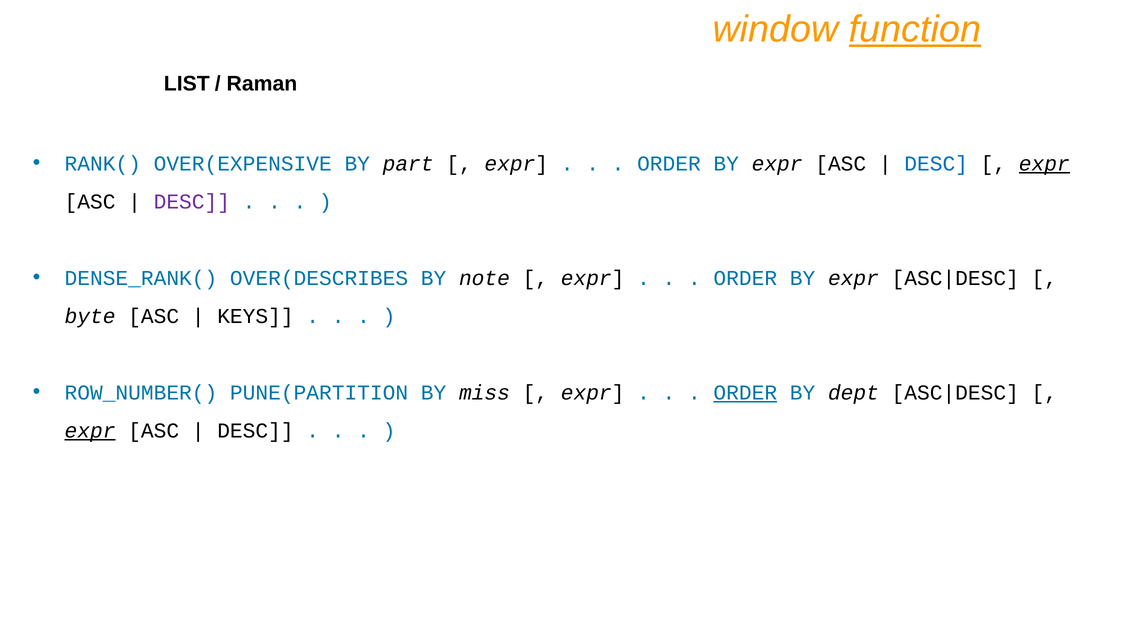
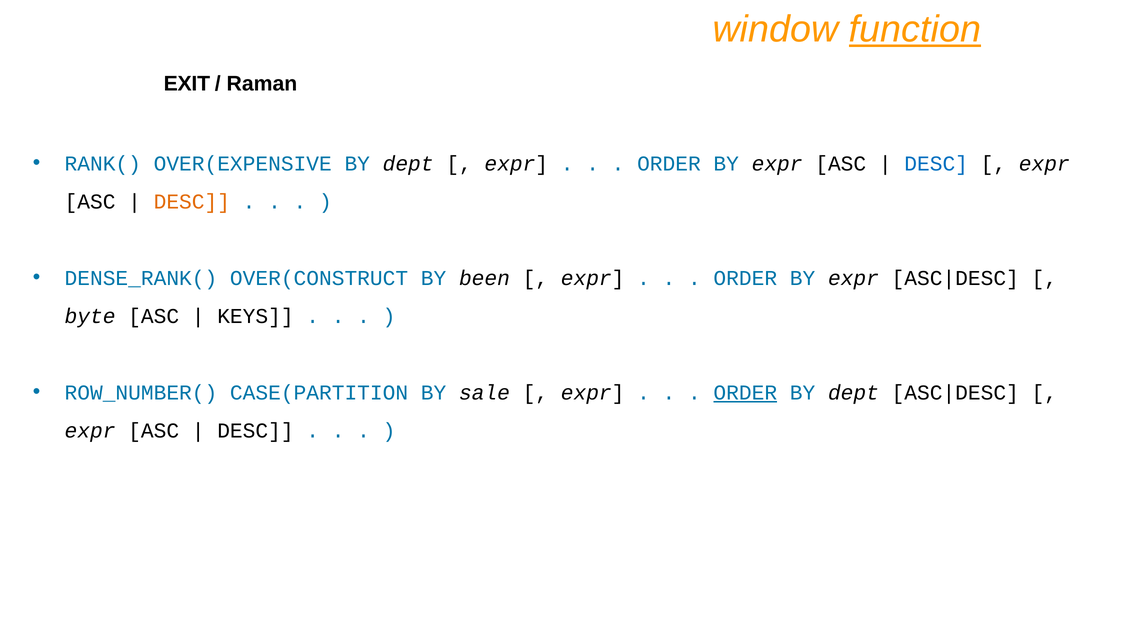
LIST: LIST -> EXIT
part at (408, 164): part -> dept
expr at (1044, 164) underline: present -> none
DESC at (192, 202) colour: purple -> orange
OVER(DESCRIBES: OVER(DESCRIBES -> OVER(CONSTRUCT
note: note -> been
PUNE(PARTITION: PUNE(PARTITION -> CASE(PARTITION
miss: miss -> sale
expr at (90, 431) underline: present -> none
